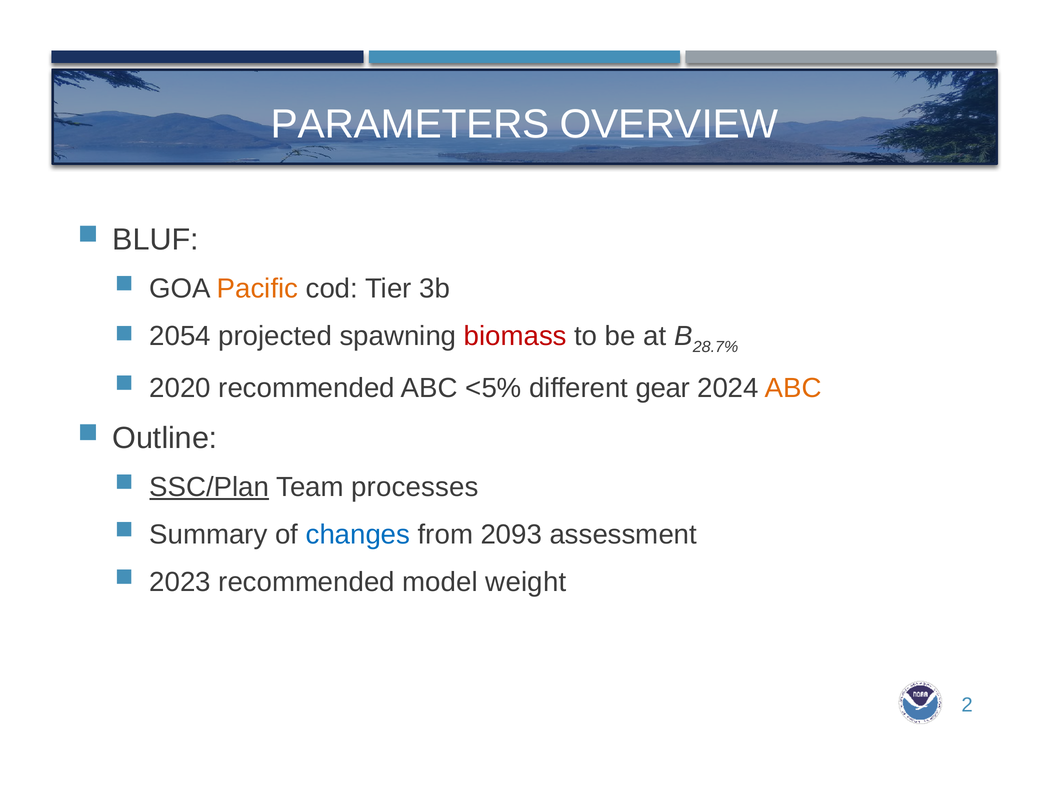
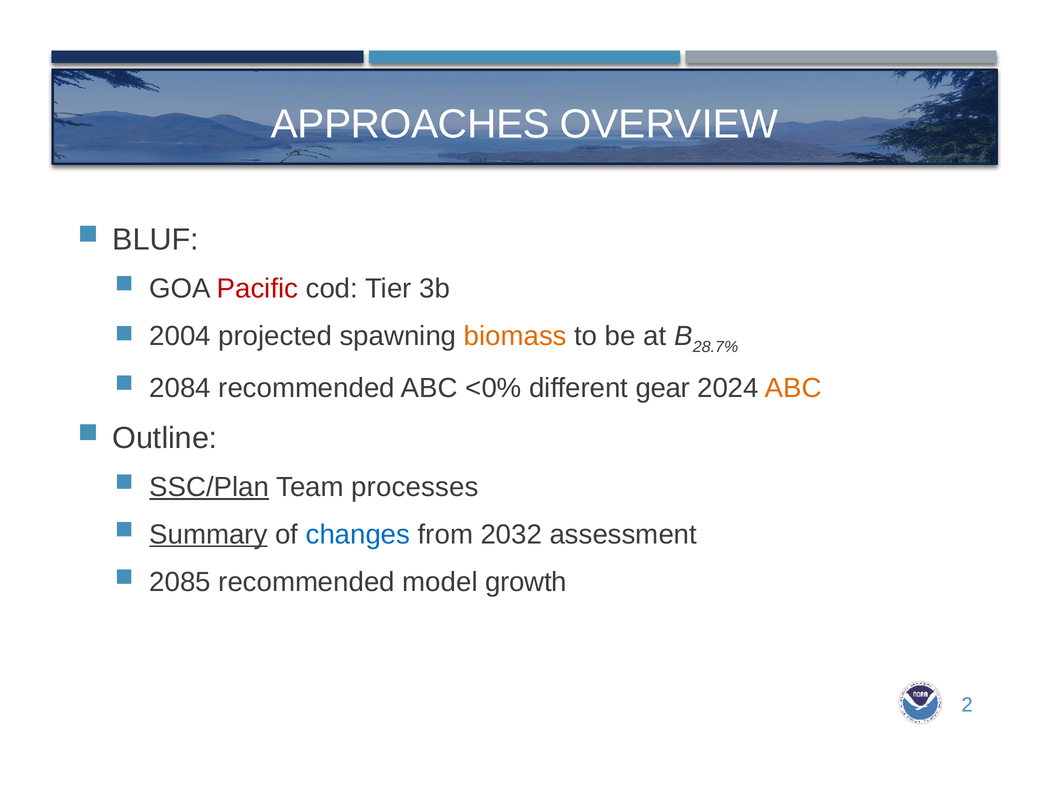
PARAMETERS: PARAMETERS -> APPROACHES
Pacific colour: orange -> red
2054: 2054 -> 2004
biomass colour: red -> orange
2020: 2020 -> 2084
<5%: <5% -> <0%
Summary underline: none -> present
2093: 2093 -> 2032
2023: 2023 -> 2085
weight: weight -> growth
